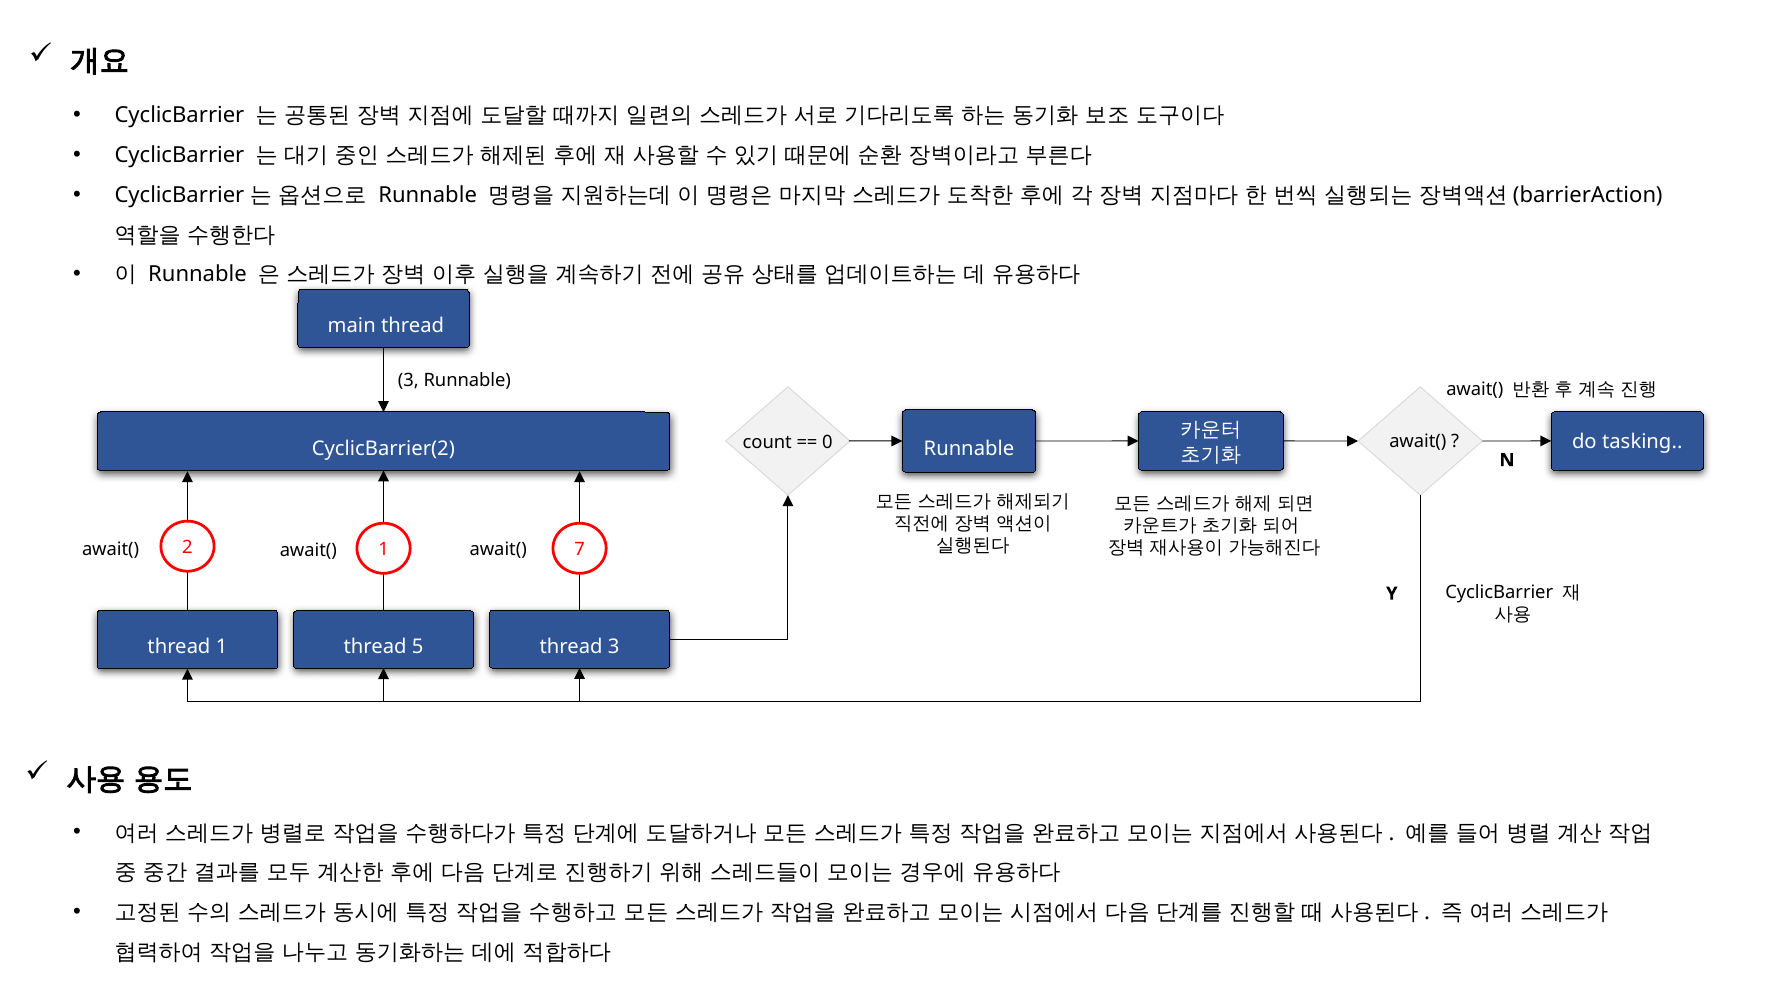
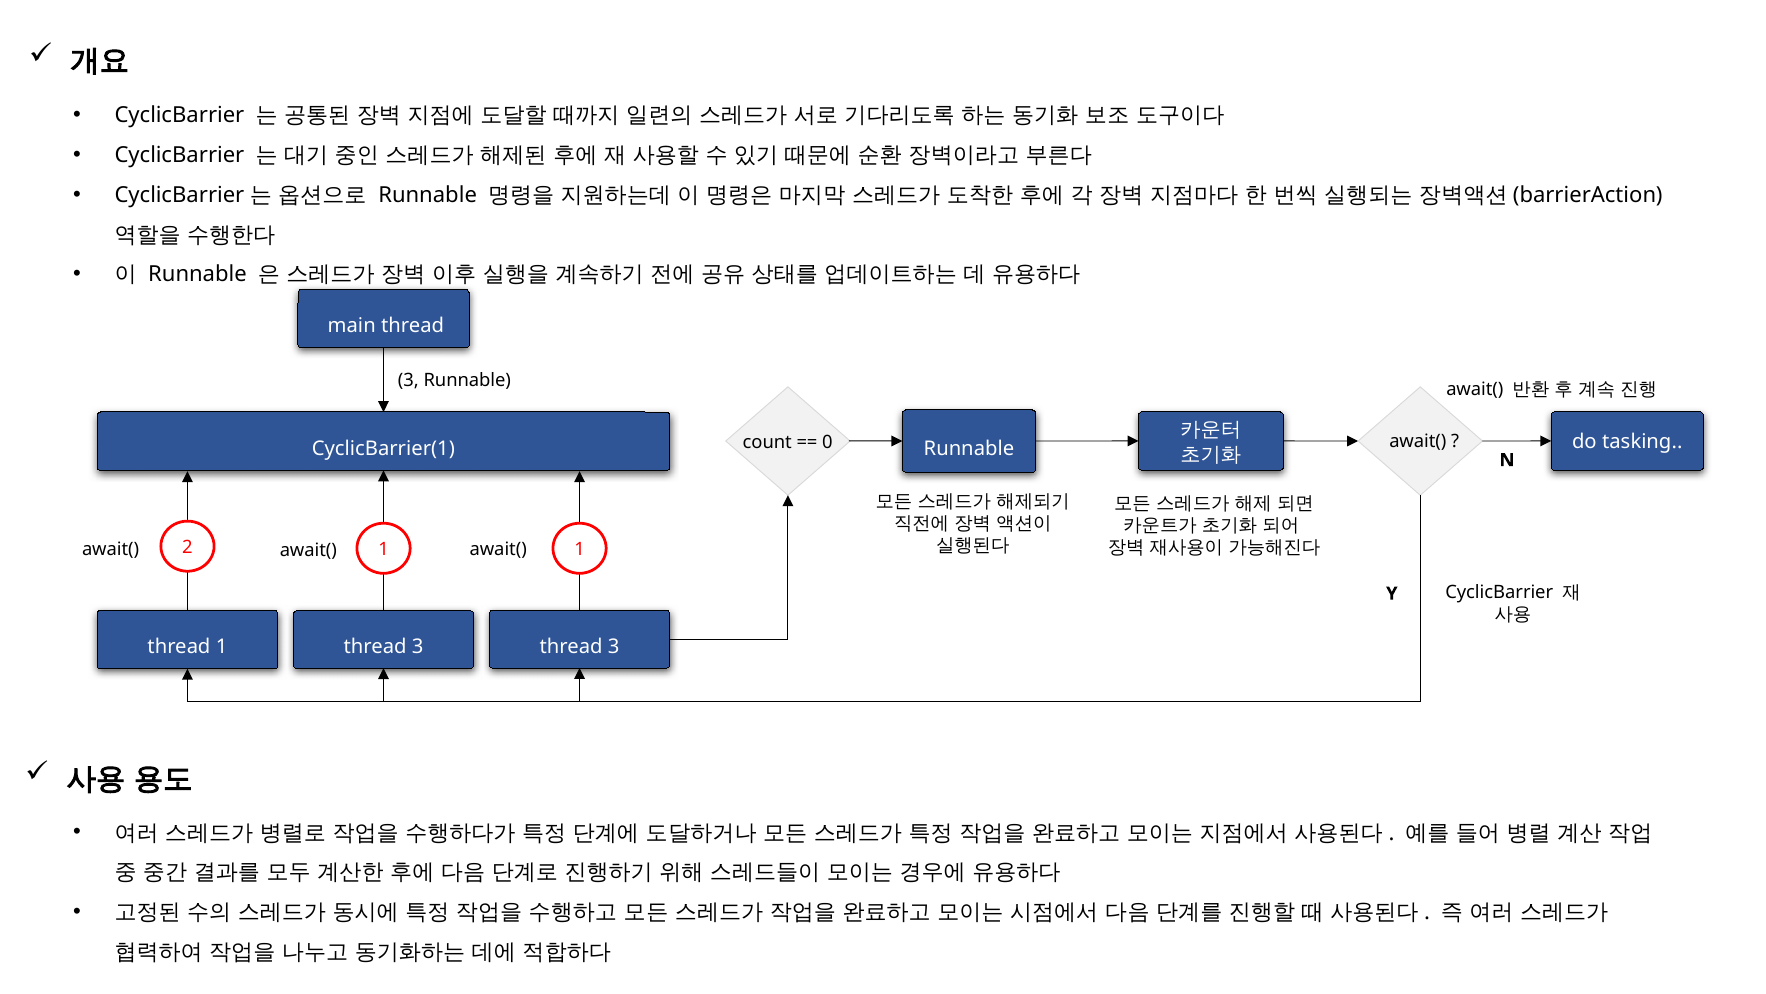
CyclicBarrier(2: CyclicBarrier(2 -> CyclicBarrier(1
1 7: 7 -> 1
1 thread 5: 5 -> 3
